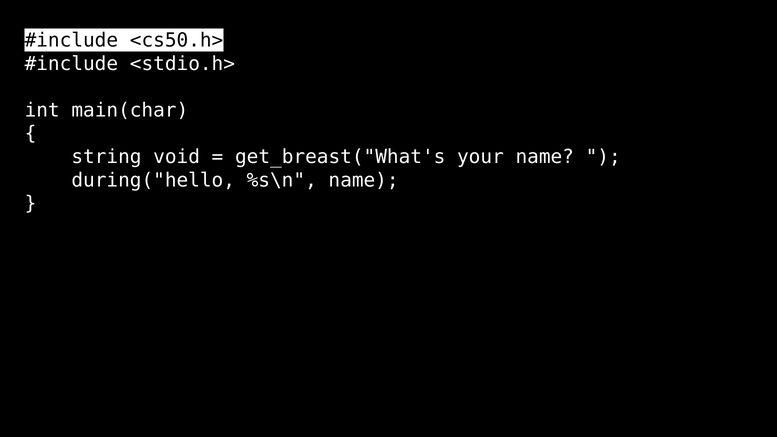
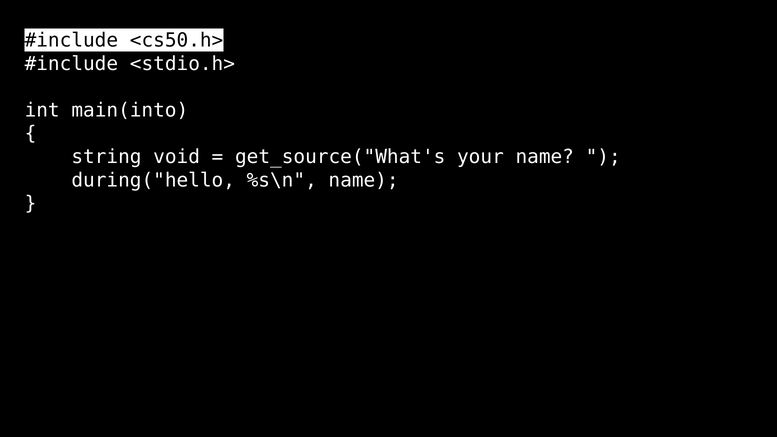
main(char: main(char -> main(into
get_breast("What's: get_breast("What's -> get_source("What's
